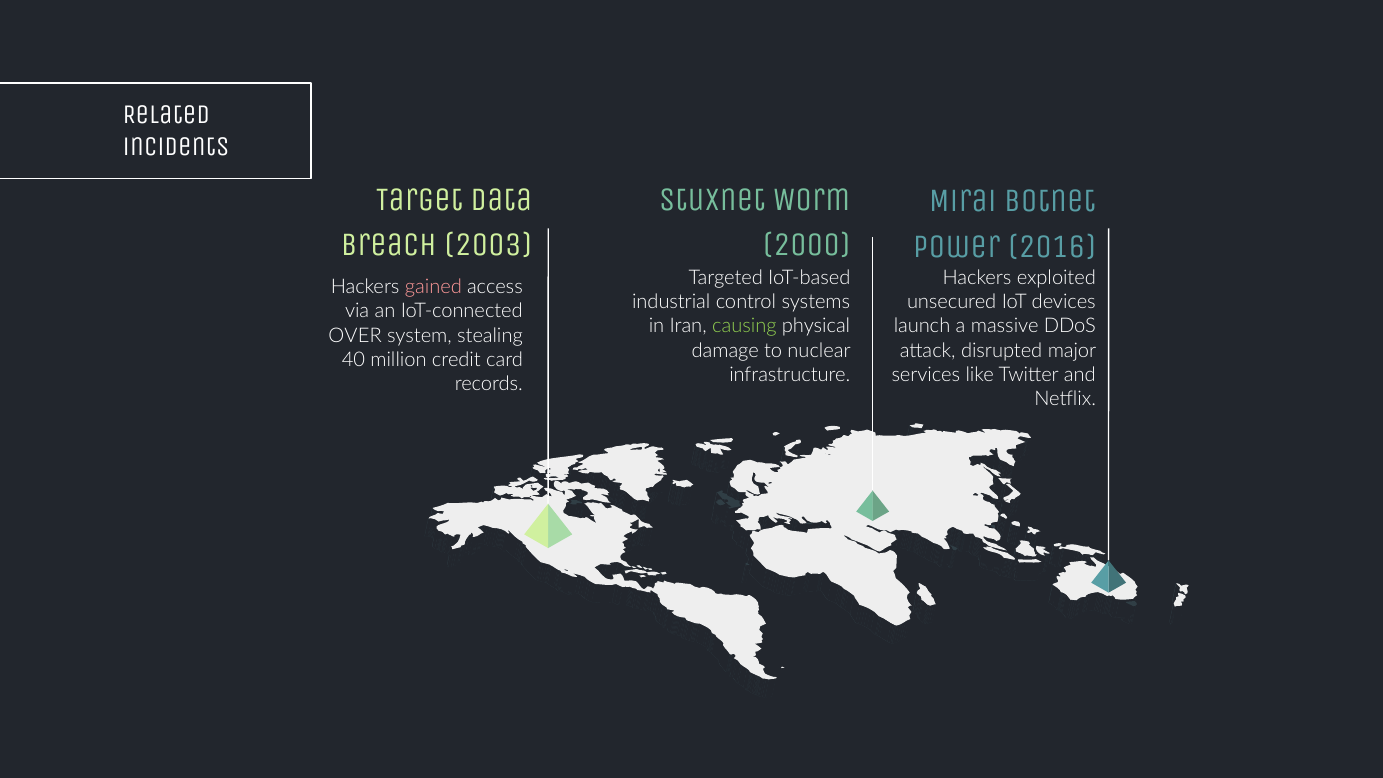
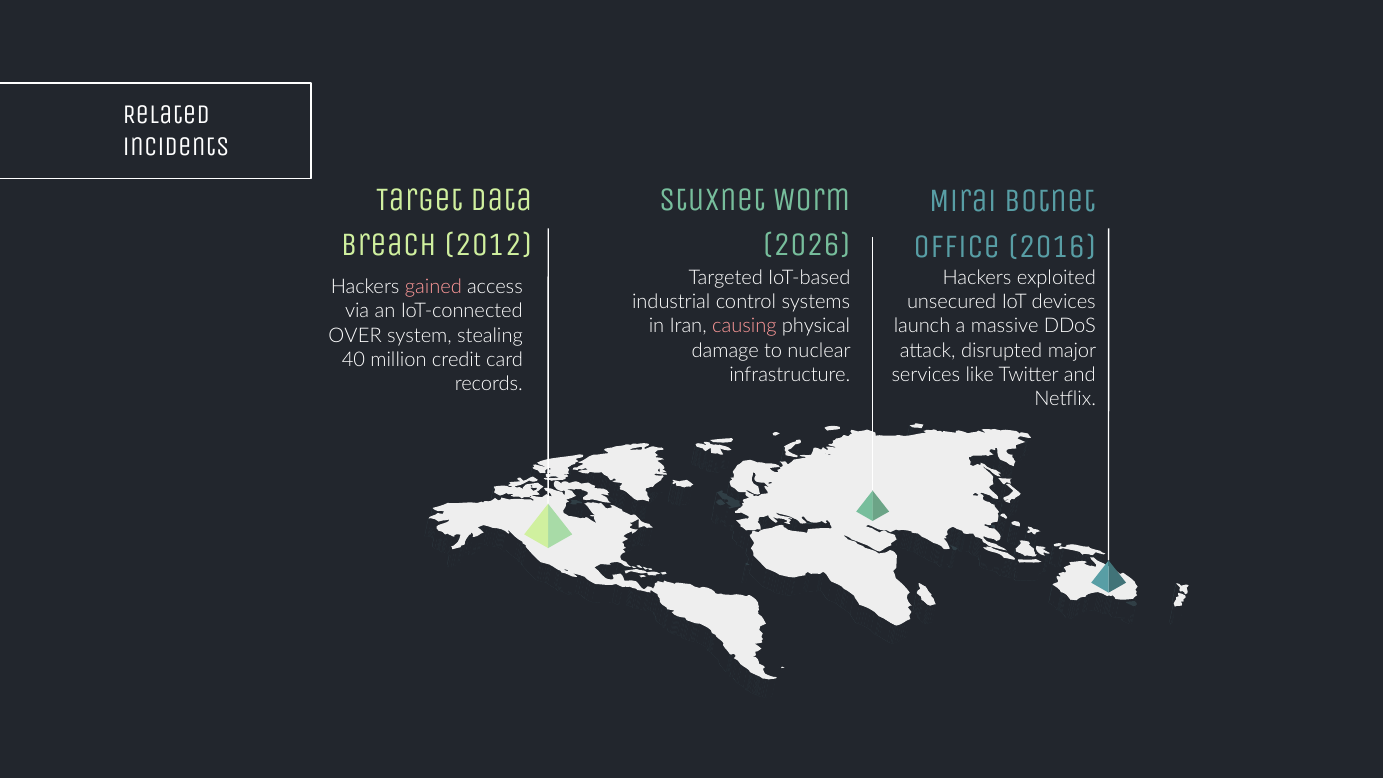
2003: 2003 -> 2012
2000: 2000 -> 2026
Power: Power -> Office
causing colour: light green -> pink
